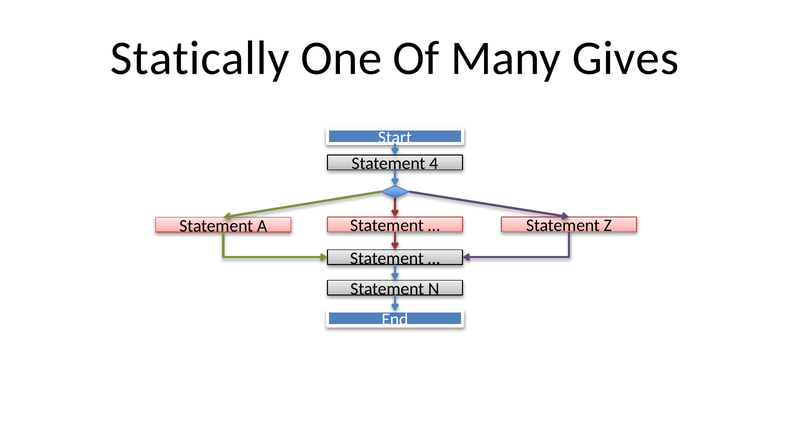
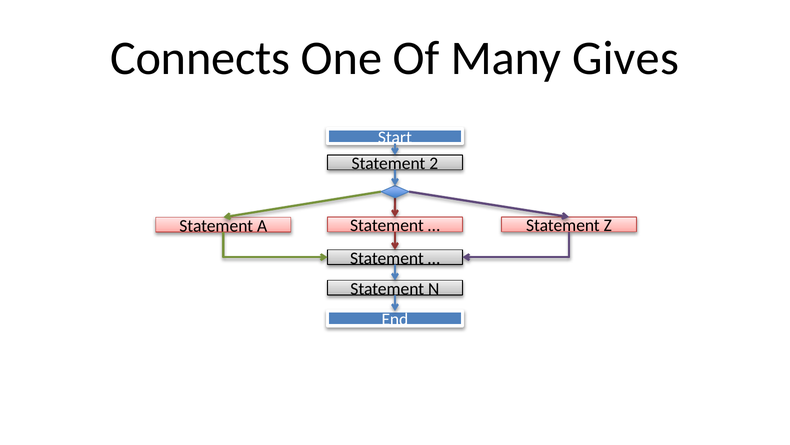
Statically: Statically -> Connects
4: 4 -> 2
